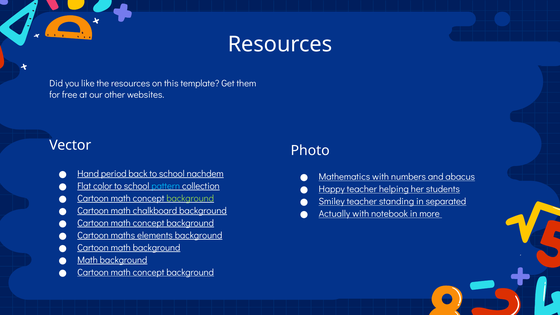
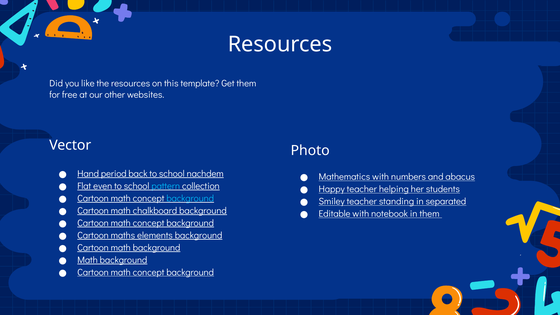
color: color -> even
background at (190, 198) colour: light green -> light blue
Actually: Actually -> Editable
in more: more -> them
